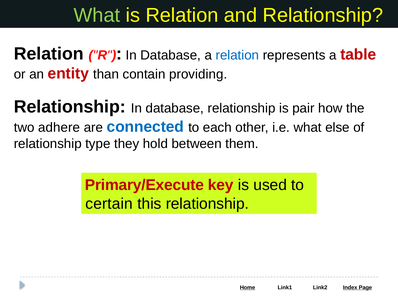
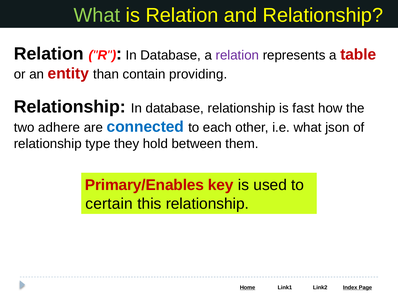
relation at (237, 55) colour: blue -> purple
pair: pair -> fast
else: else -> json
Primary/Execute: Primary/Execute -> Primary/Enables
